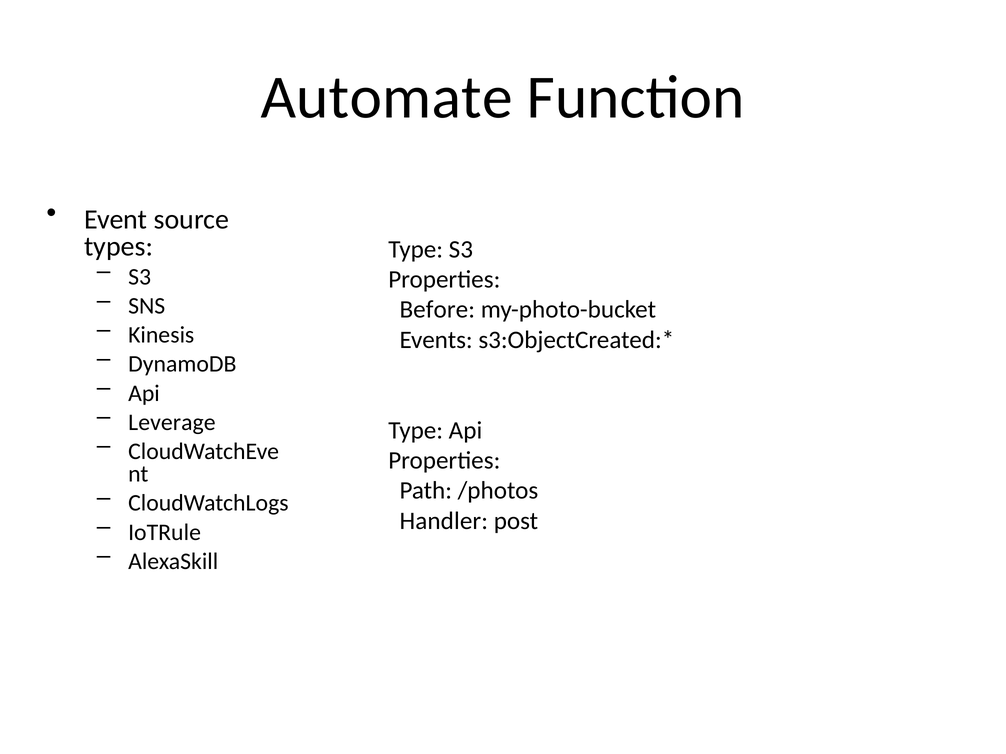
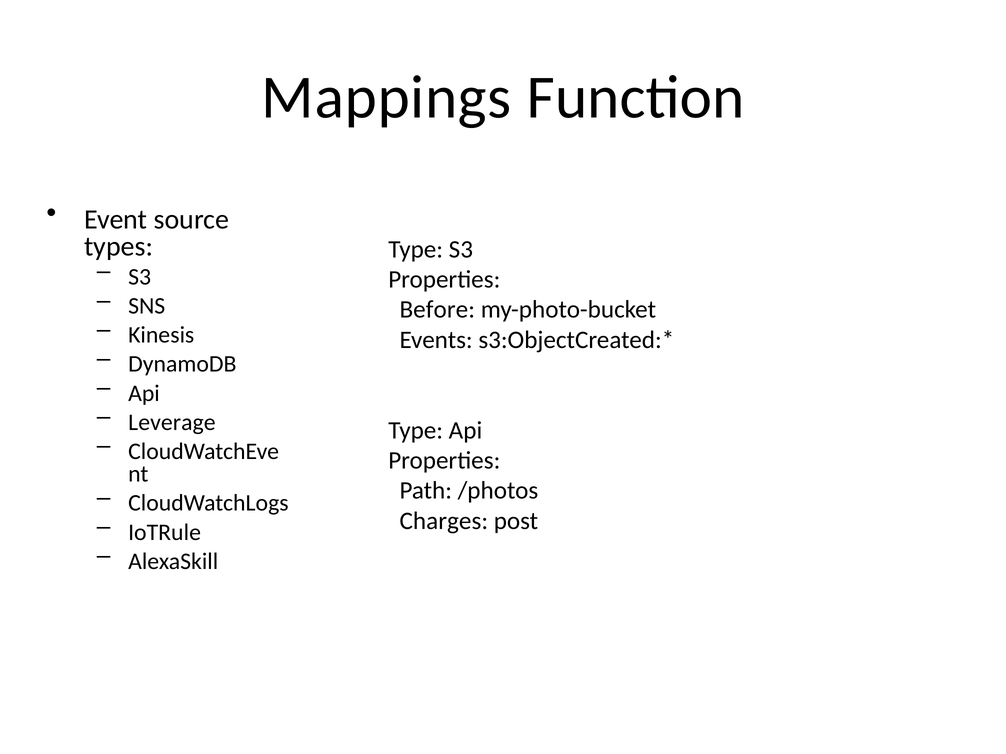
Automate: Automate -> Mappings
Handler: Handler -> Charges
